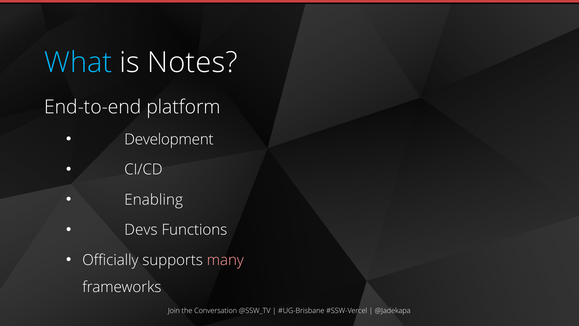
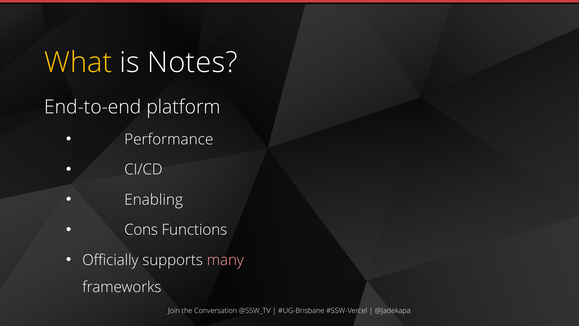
What colour: light blue -> yellow
Development: Development -> Performance
Devs: Devs -> Cons
